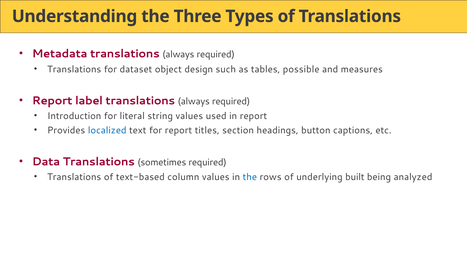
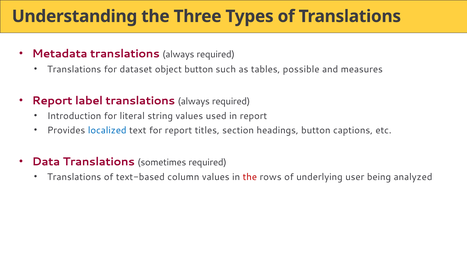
object design: design -> button
the at (250, 177) colour: blue -> red
built: built -> user
